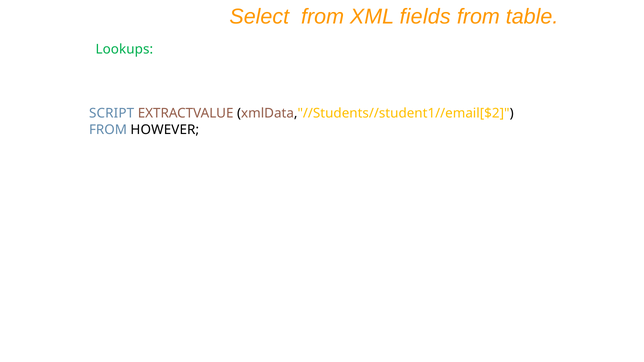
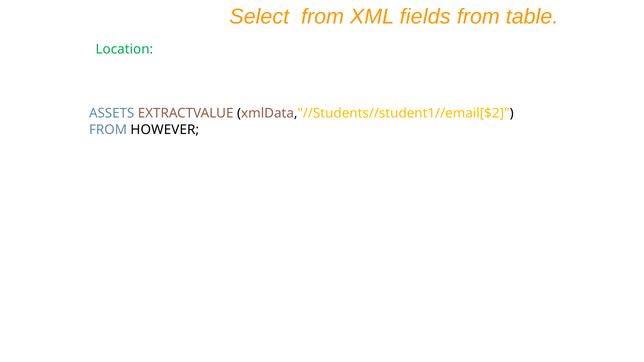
Lookups: Lookups -> Location
SCRIPT: SCRIPT -> ASSETS
